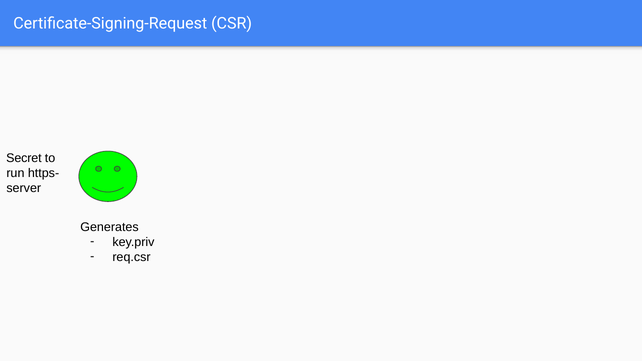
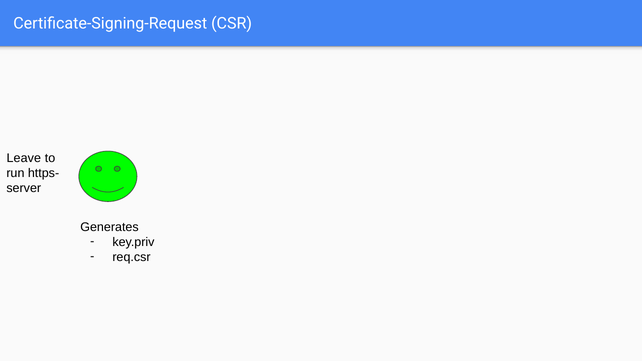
Secret: Secret -> Leave
